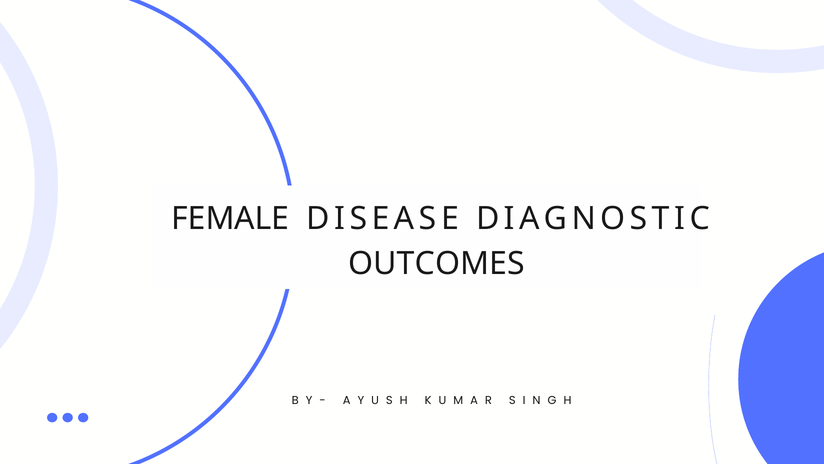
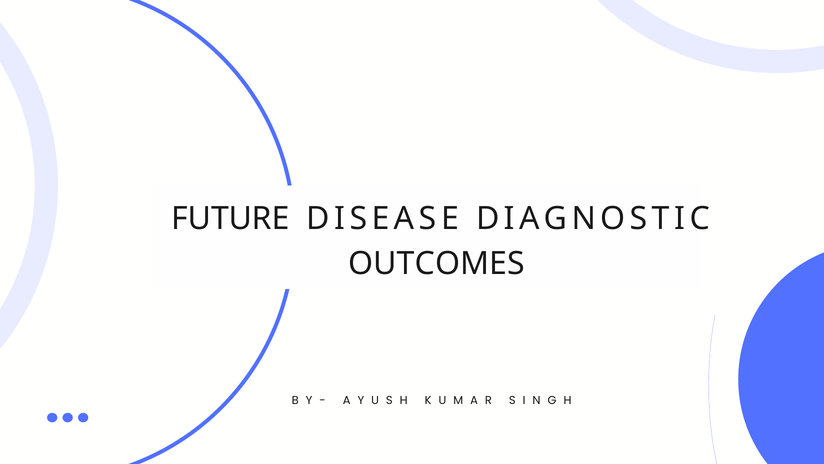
FEMALE: FEMALE -> FUTURE
